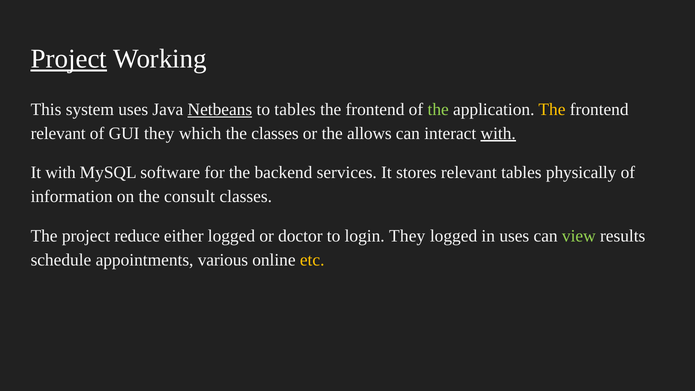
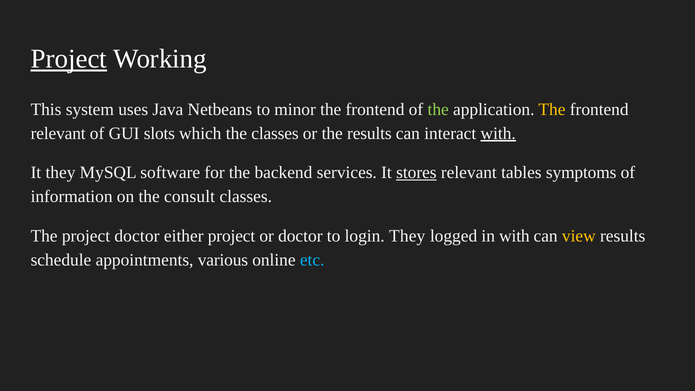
Netbeans underline: present -> none
to tables: tables -> minor
GUI they: they -> slots
the allows: allows -> results
It with: with -> they
stores underline: none -> present
physically: physically -> symptoms
project reduce: reduce -> doctor
either logged: logged -> project
in uses: uses -> with
view colour: light green -> yellow
etc colour: yellow -> light blue
